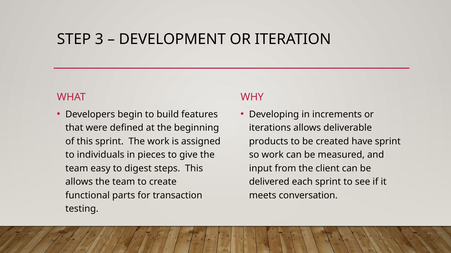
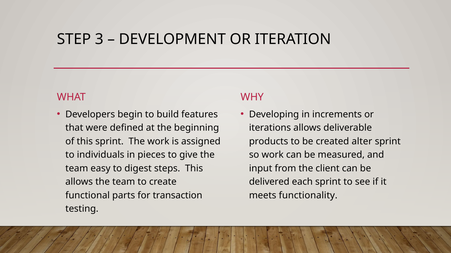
have: have -> alter
conversation: conversation -> functionality
